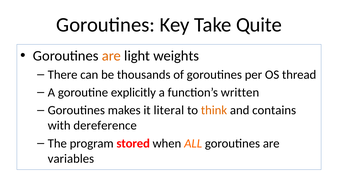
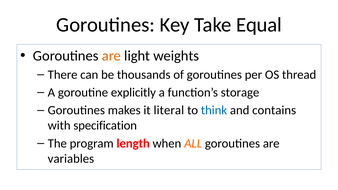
Quite: Quite -> Equal
written: written -> storage
think colour: orange -> blue
dereference: dereference -> specification
stored: stored -> length
